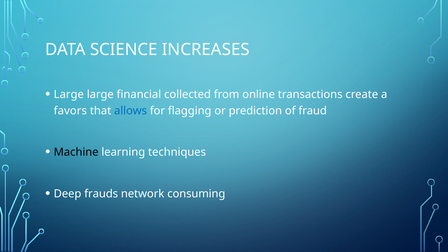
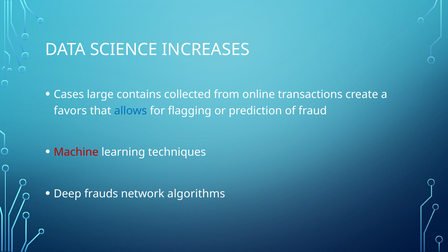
Large at (69, 95): Large -> Cases
financial: financial -> contains
Machine colour: black -> red
consuming: consuming -> algorithms
